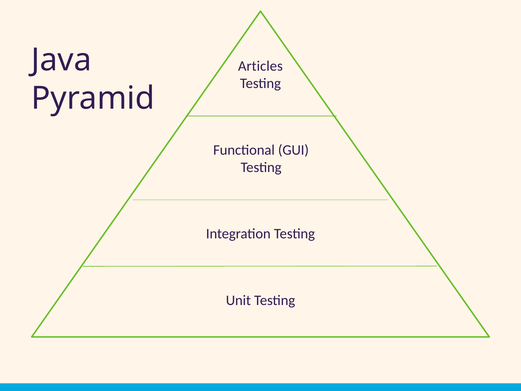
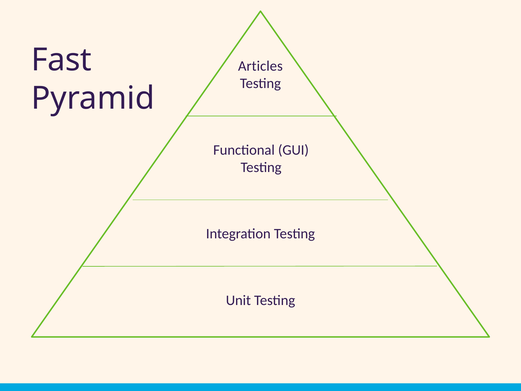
Java: Java -> Fast
